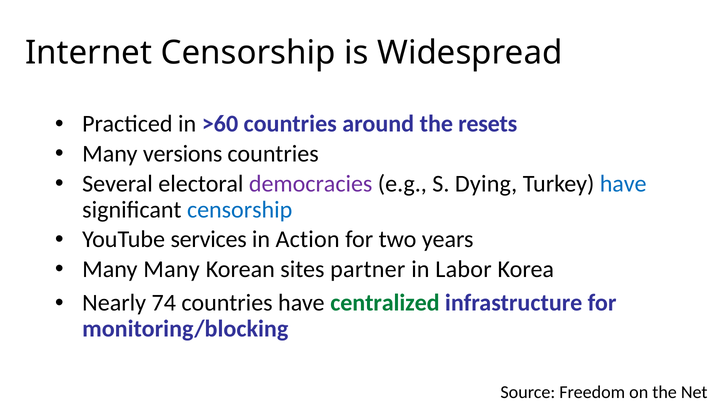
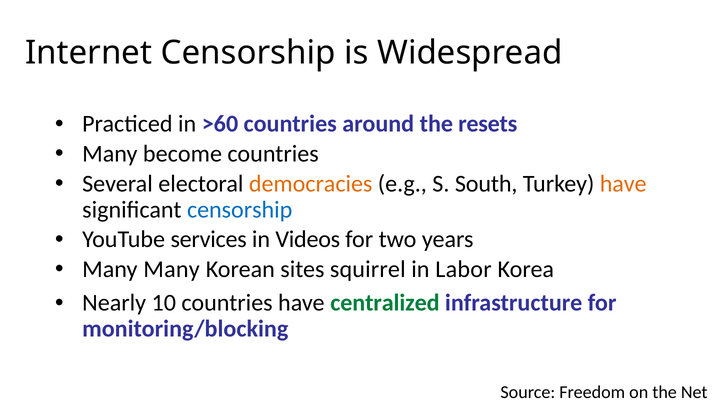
versions: versions -> become
democracies colour: purple -> orange
Dying: Dying -> South
have at (623, 183) colour: blue -> orange
Action: Action -> Videos
partner: partner -> squirrel
74: 74 -> 10
